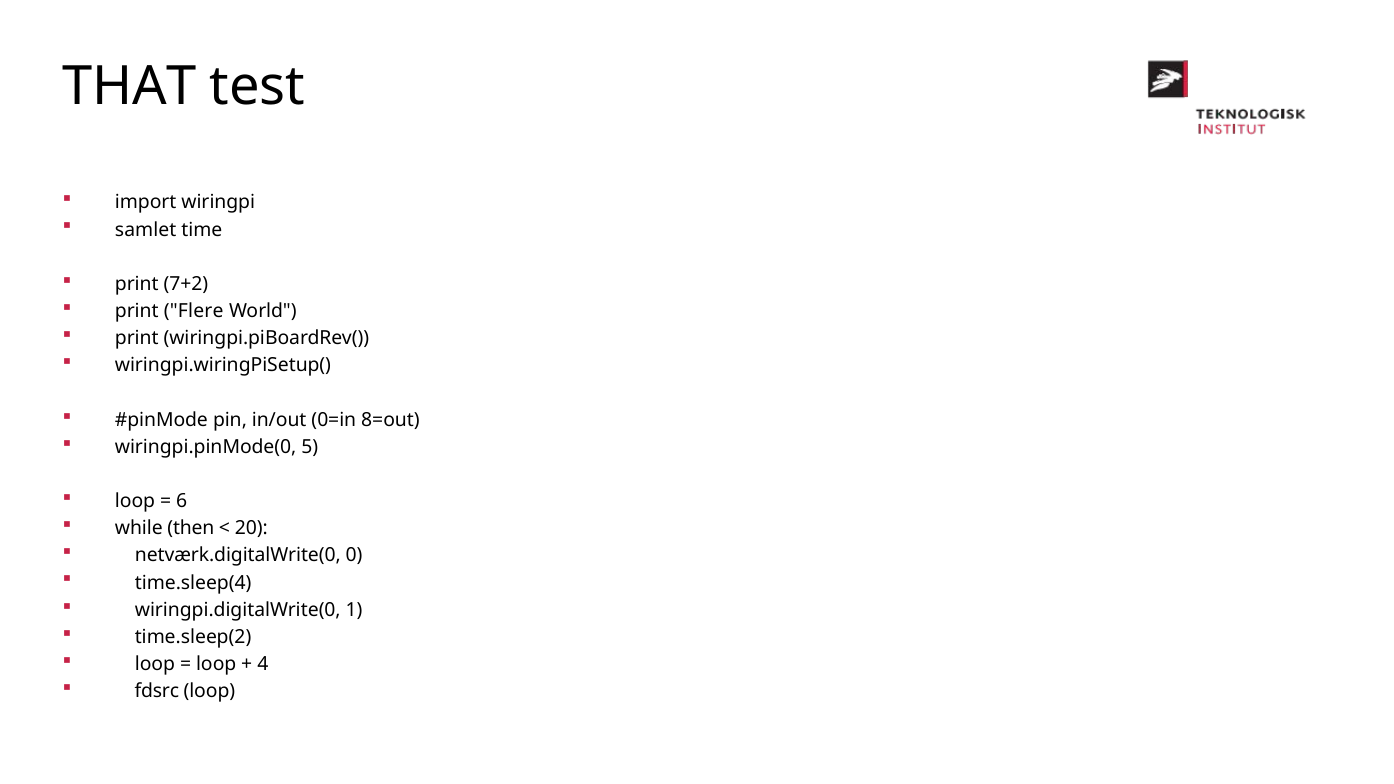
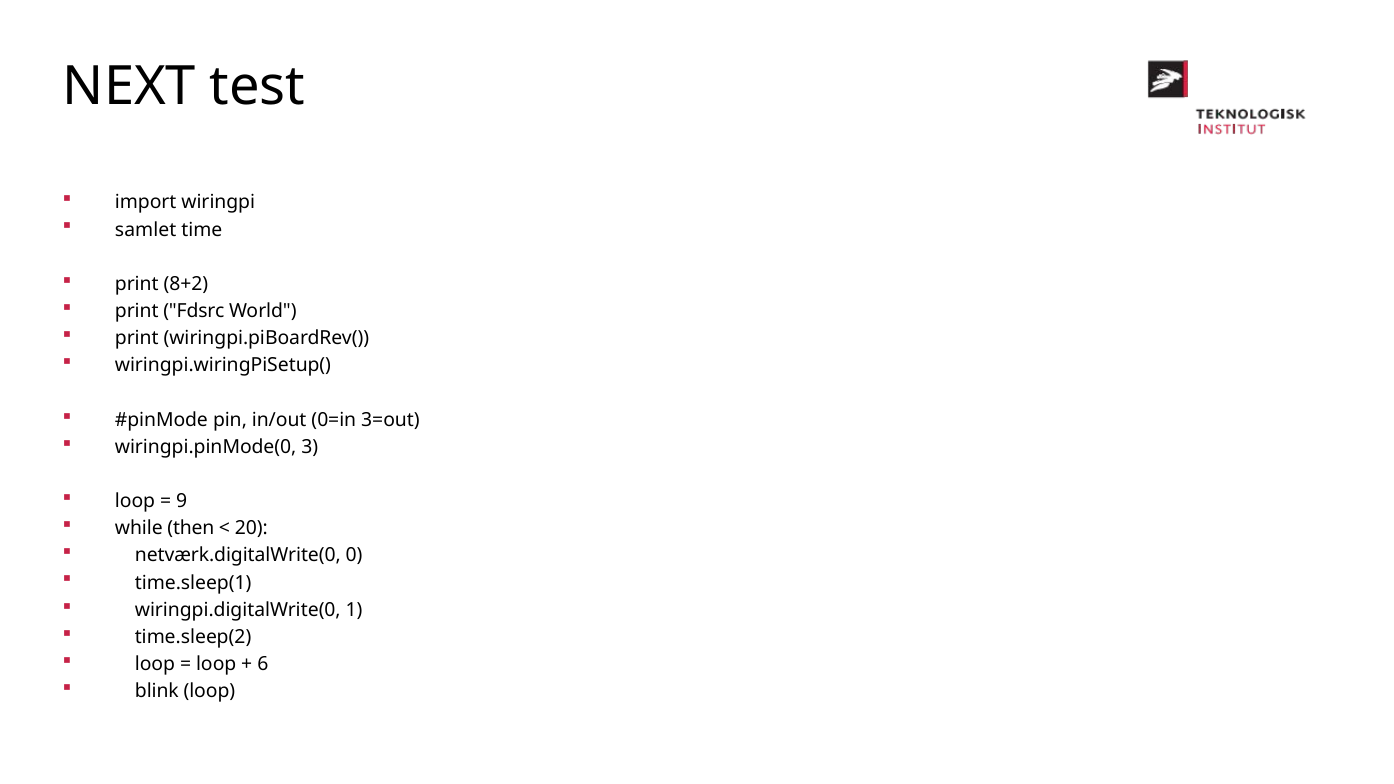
THAT: THAT -> NEXT
7+2: 7+2 -> 8+2
Flere: Flere -> Fdsrc
8=out: 8=out -> 3=out
5: 5 -> 3
6: 6 -> 9
time.sleep(4: time.sleep(4 -> time.sleep(1
4: 4 -> 6
fdsrc: fdsrc -> blink
